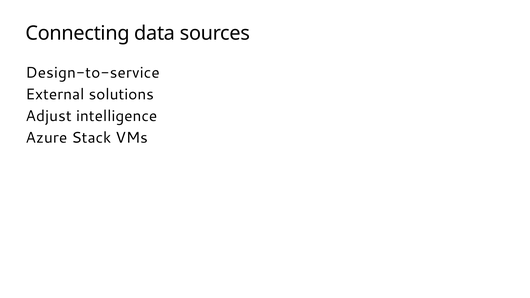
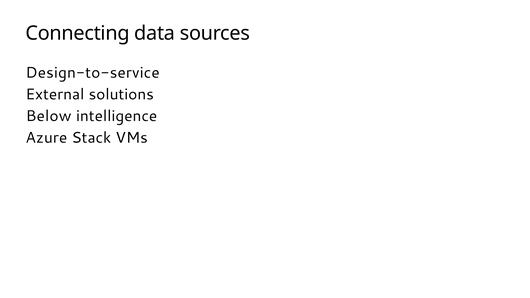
Adjust: Adjust -> Below
